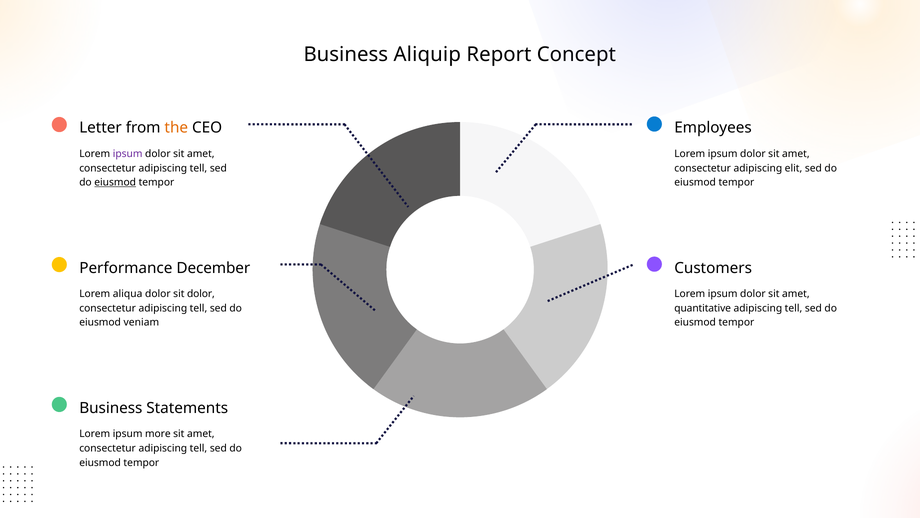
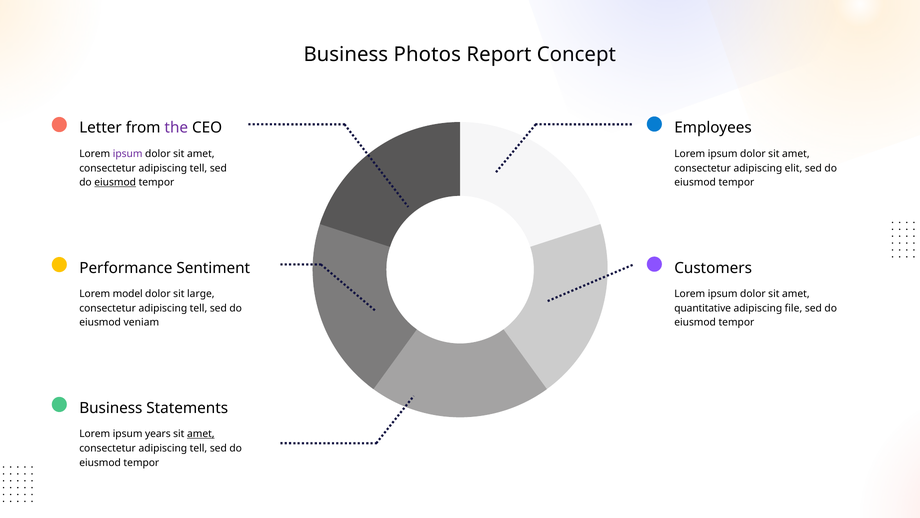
Aliquip: Aliquip -> Photos
the colour: orange -> purple
December: December -> Sentiment
aliqua: aliqua -> model
sit dolor: dolor -> large
tell at (794, 308): tell -> file
more: more -> years
amet at (201, 434) underline: none -> present
